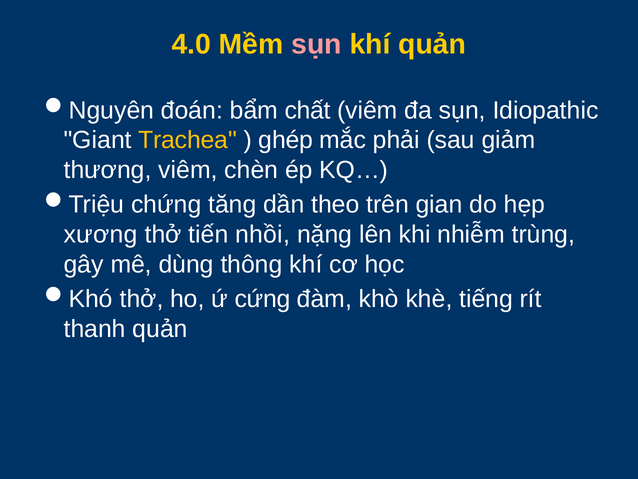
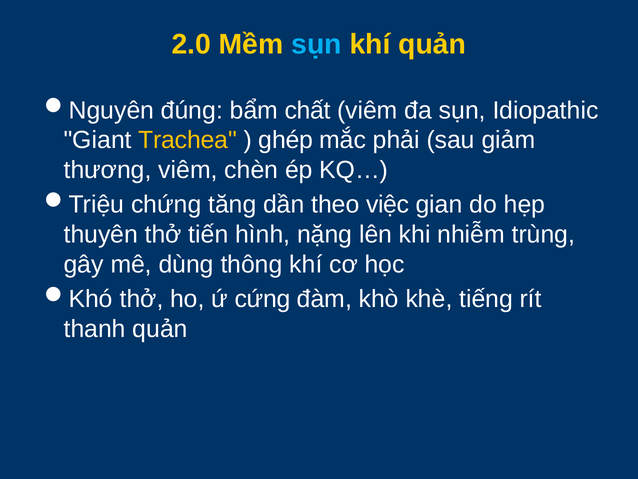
4.0: 4.0 -> 2.0
sụn at (316, 44) colour: pink -> light blue
đoán: đoán -> đúng
trên: trên -> việc
xương: xương -> thuyên
nhồi: nhồi -> hình
